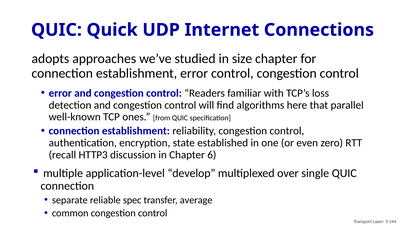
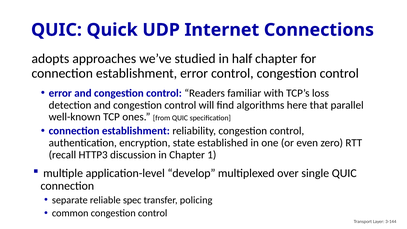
size: size -> half
6: 6 -> 1
average: average -> policing
